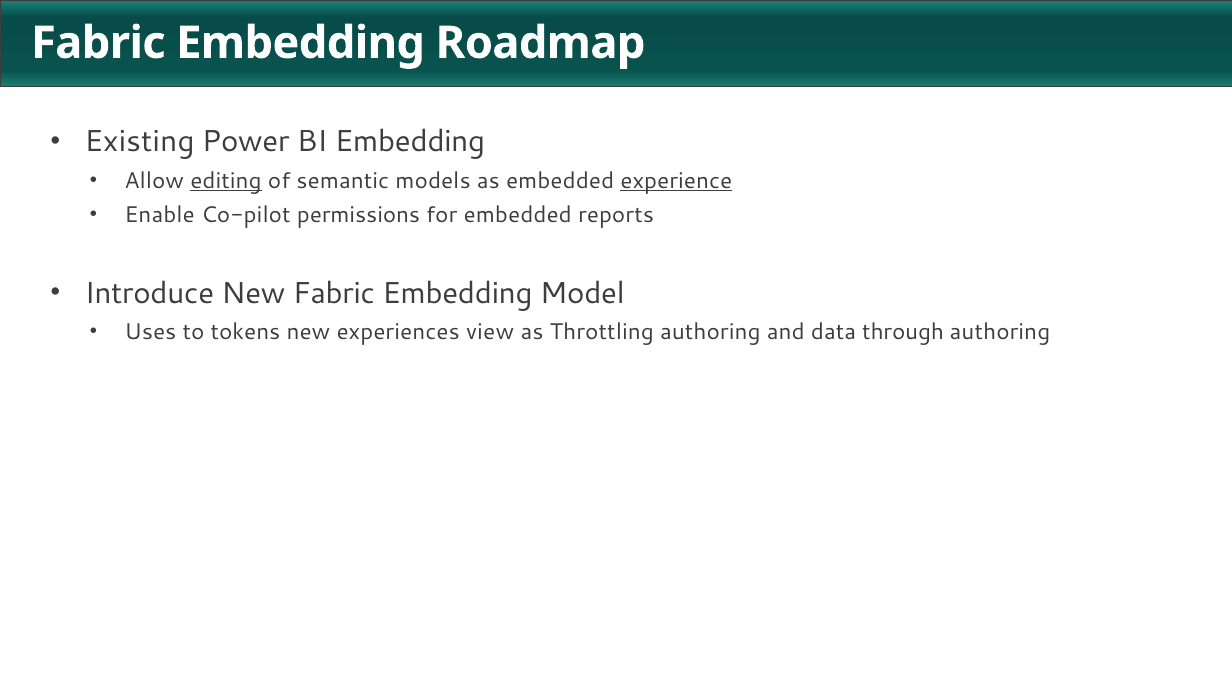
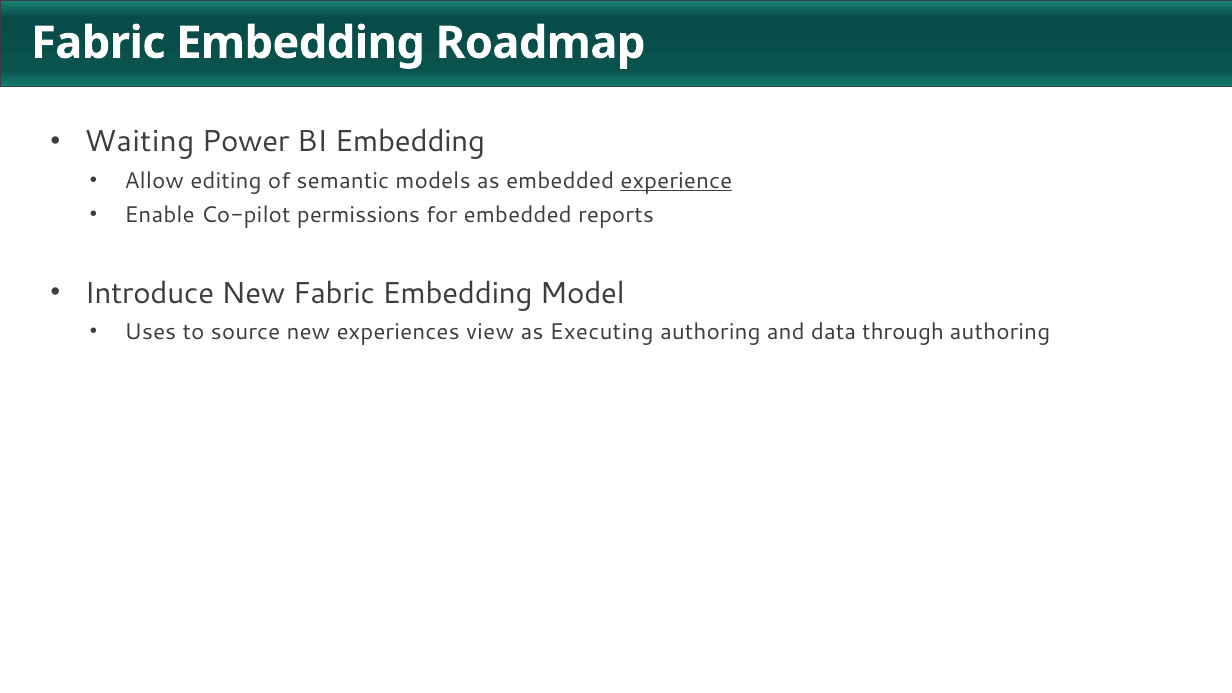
Existing: Existing -> Waiting
editing underline: present -> none
tokens: tokens -> source
Throttling: Throttling -> Executing
